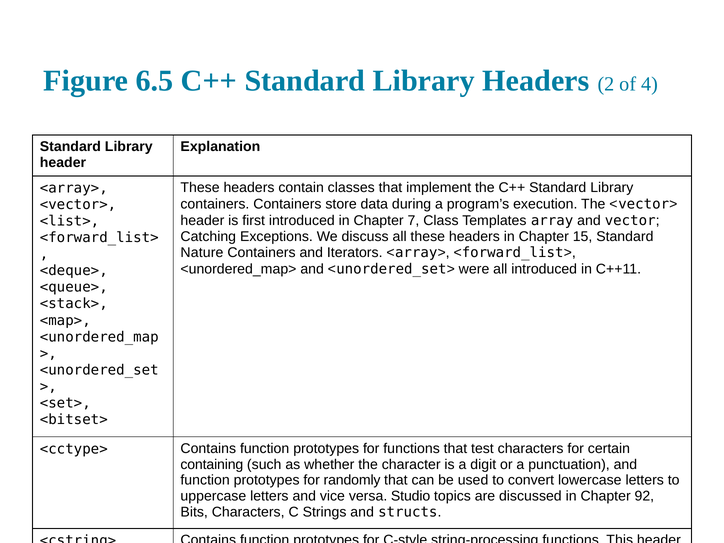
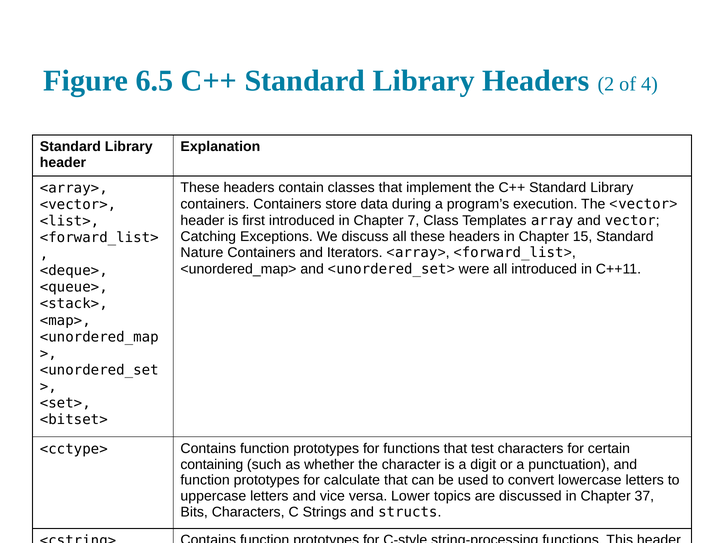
randomly: randomly -> calculate
Studio: Studio -> Lower
92: 92 -> 37
